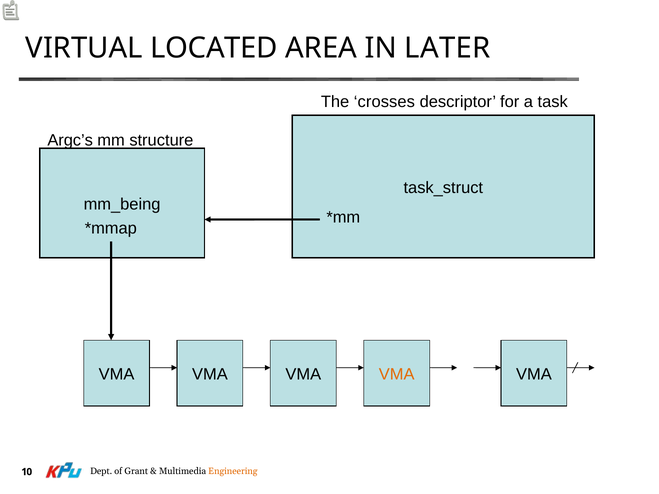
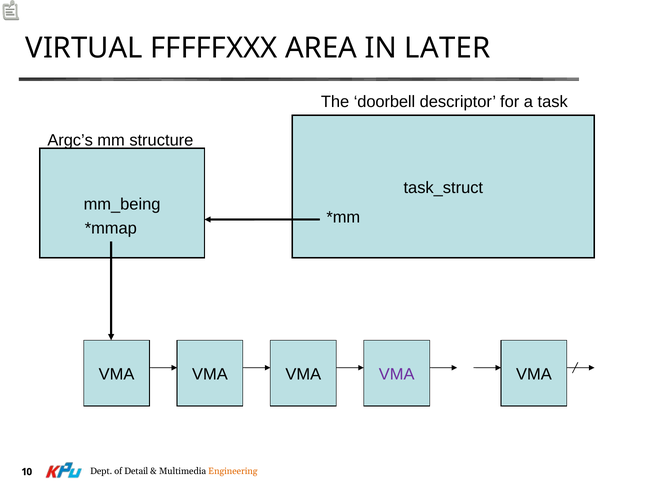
LOCATED: LOCATED -> FFFFFXXX
crosses: crosses -> doorbell
VMA at (397, 374) colour: orange -> purple
Grant: Grant -> Detail
